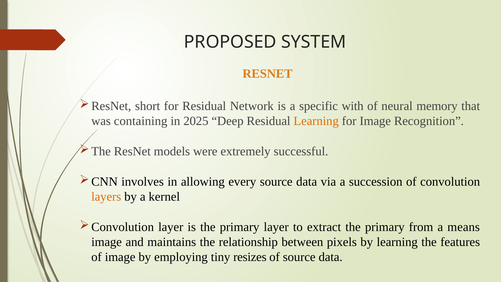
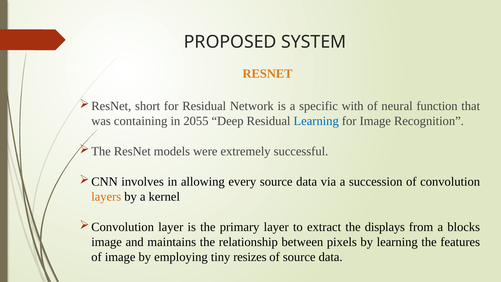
memory: memory -> function
2025: 2025 -> 2055
Learning at (316, 121) colour: orange -> blue
extract the primary: primary -> displays
means: means -> blocks
